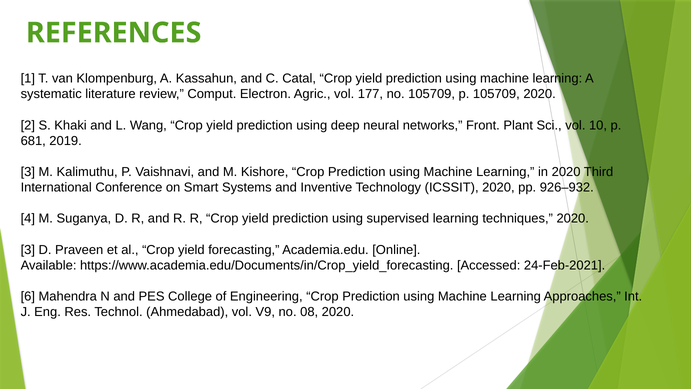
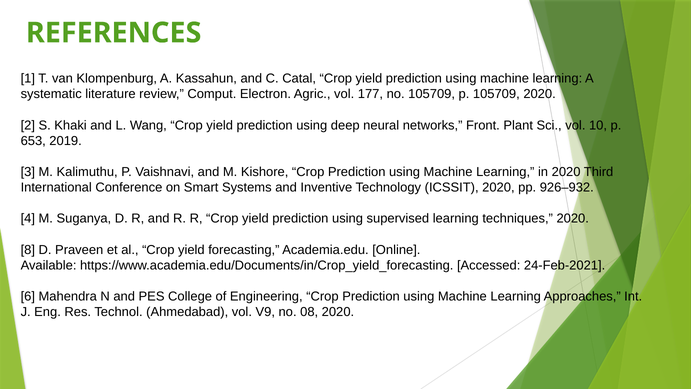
681: 681 -> 653
3 at (28, 250): 3 -> 8
